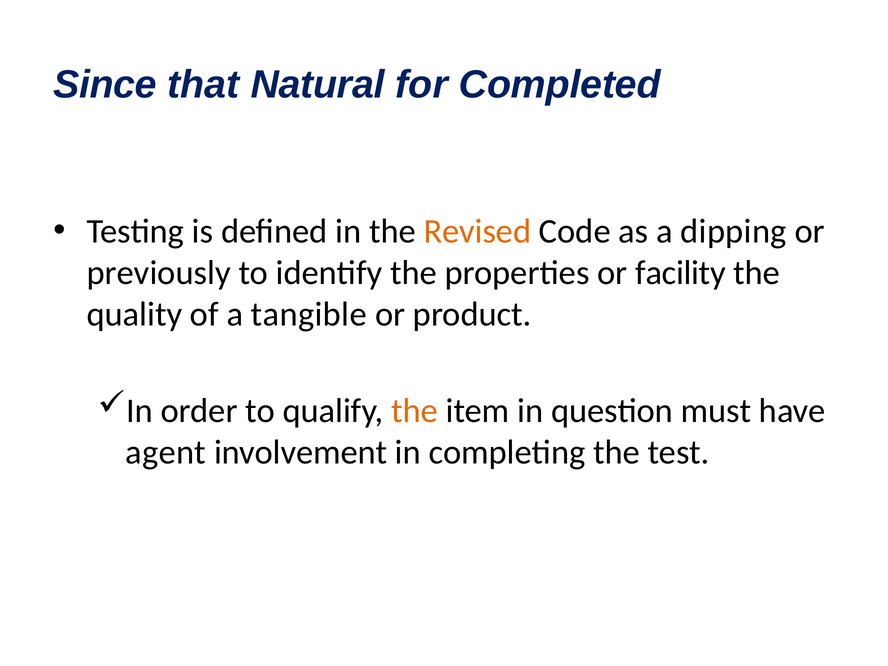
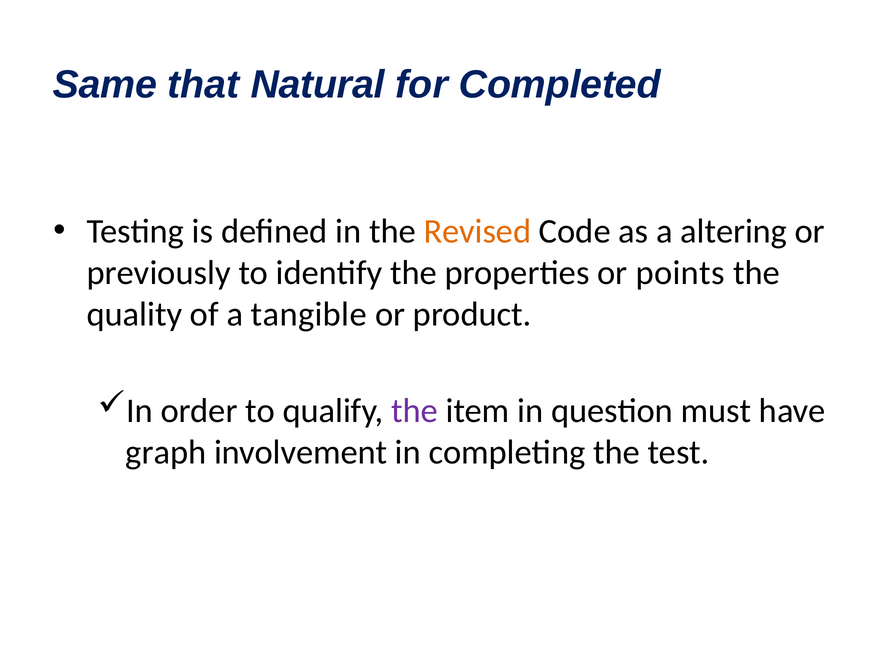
Since: Since -> Same
dipping: dipping -> altering
facility: facility -> points
the at (415, 411) colour: orange -> purple
agent: agent -> graph
